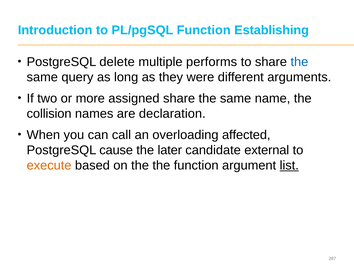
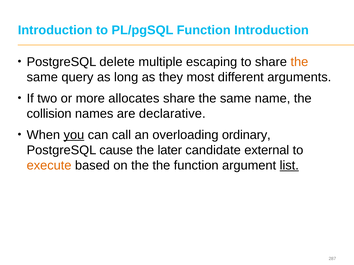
Function Establishing: Establishing -> Introduction
performs: performs -> escaping
the at (299, 62) colour: blue -> orange
were: were -> most
assigned: assigned -> allocates
declaration: declaration -> declarative
you underline: none -> present
affected: affected -> ordinary
